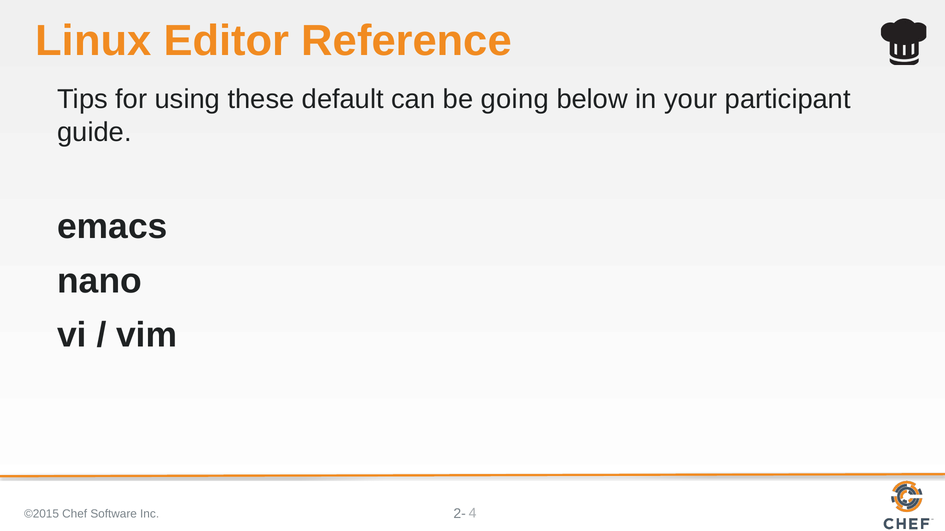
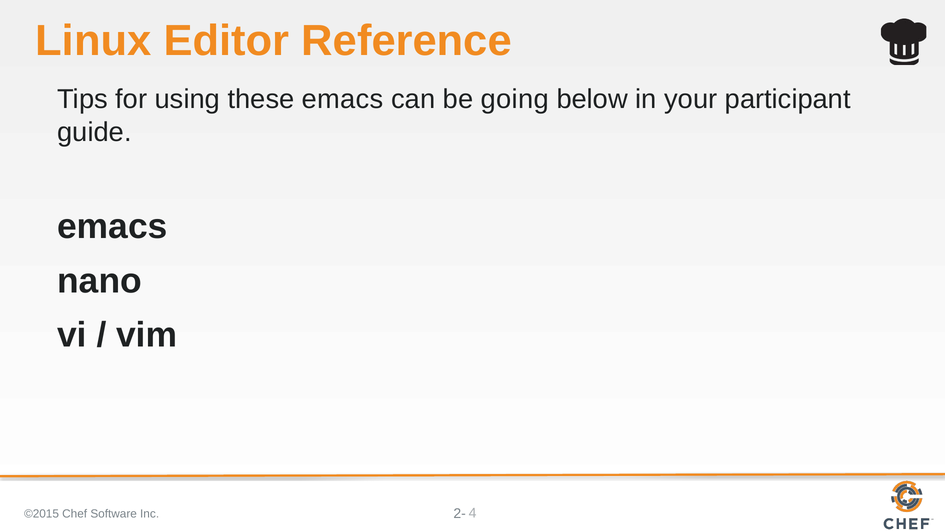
these default: default -> emacs
